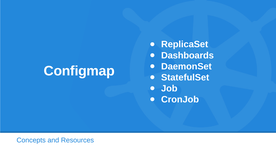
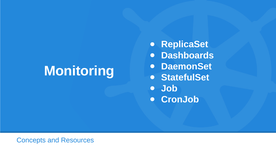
Configmap: Configmap -> Monitoring
